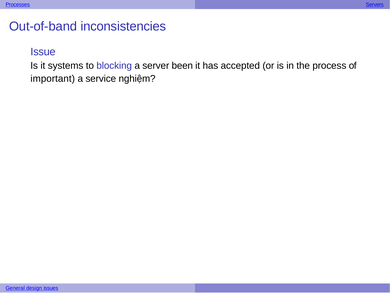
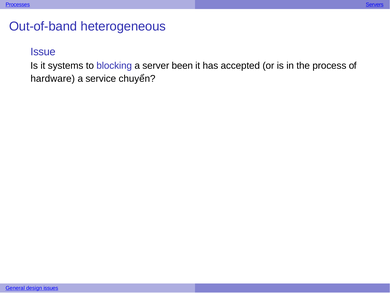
inconsistencies: inconsistencies -> heterogeneous
important: important -> hardware
nghiệm: nghiệm -> chuyển
